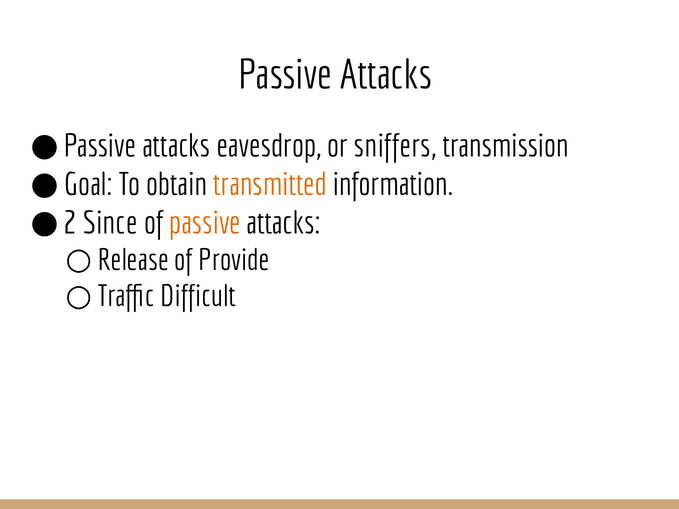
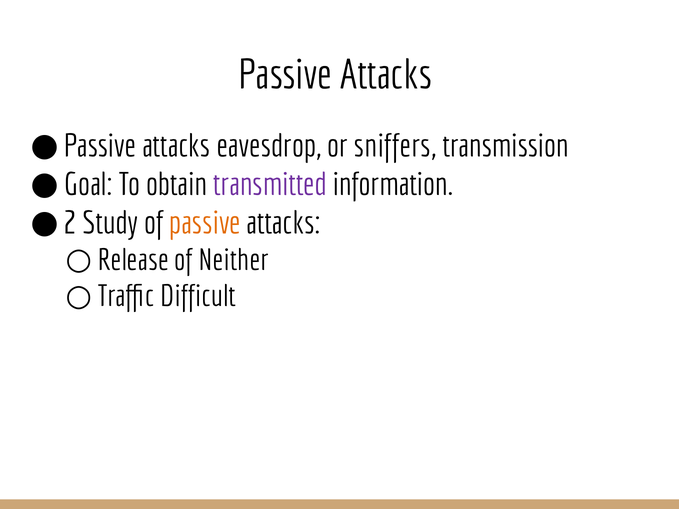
transmitted colour: orange -> purple
Since: Since -> Study
Provide: Provide -> Neither
